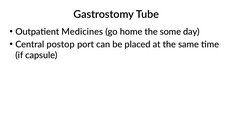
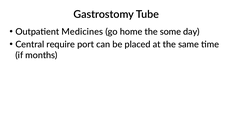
postop: postop -> require
capsule: capsule -> months
